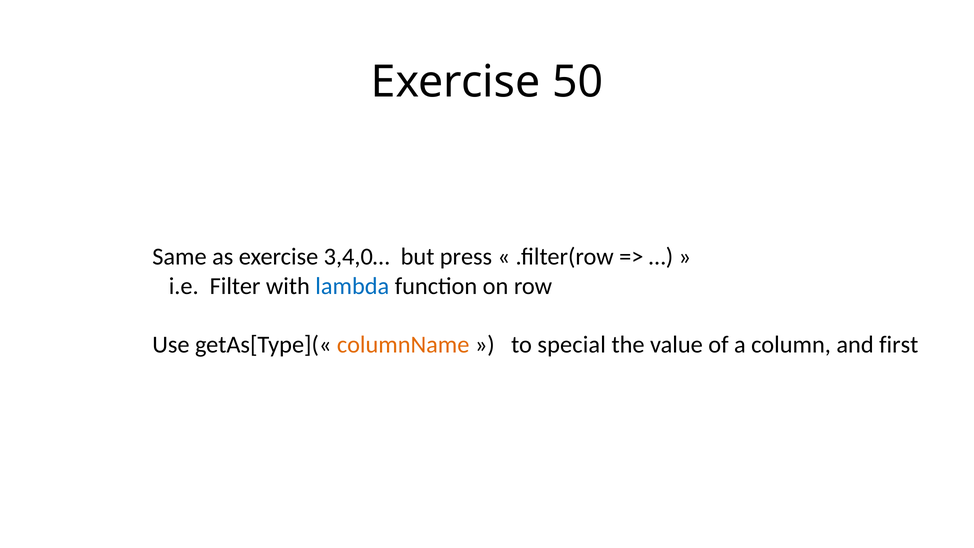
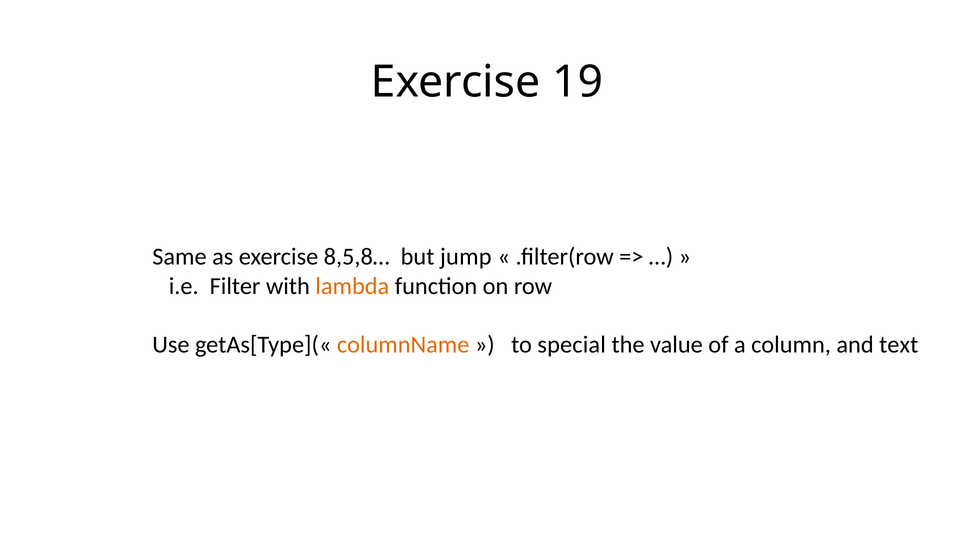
50: 50 -> 19
3,4,0…: 3,4,0… -> 8,5,8…
press: press -> jump
lambda colour: blue -> orange
first: first -> text
